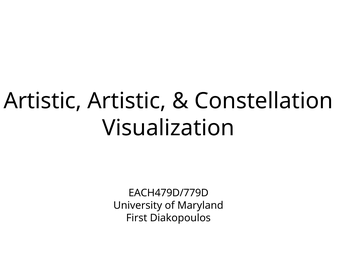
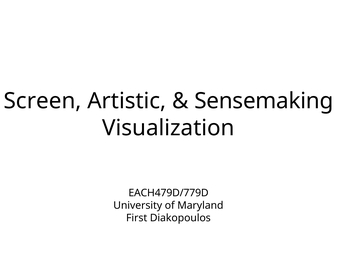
Artistic at (43, 101): Artistic -> Screen
Constellation: Constellation -> Sensemaking
